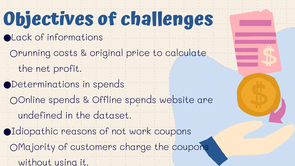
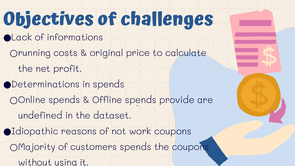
website: website -> provide
customers charge: charge -> spends
